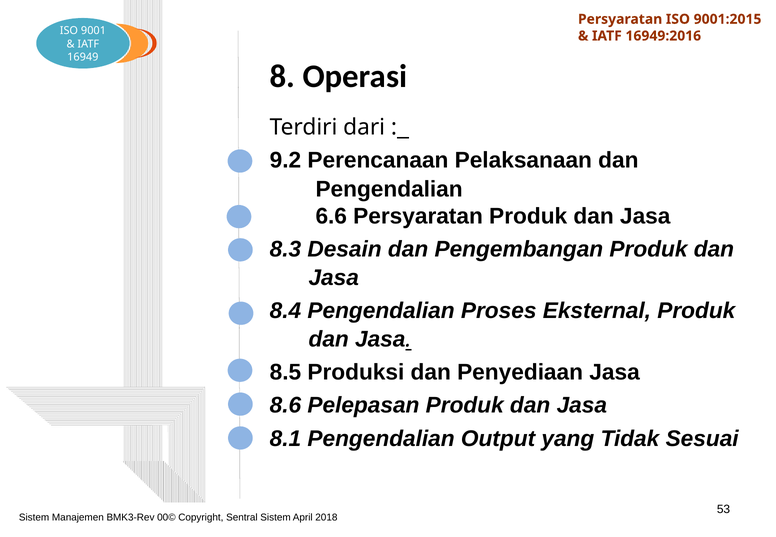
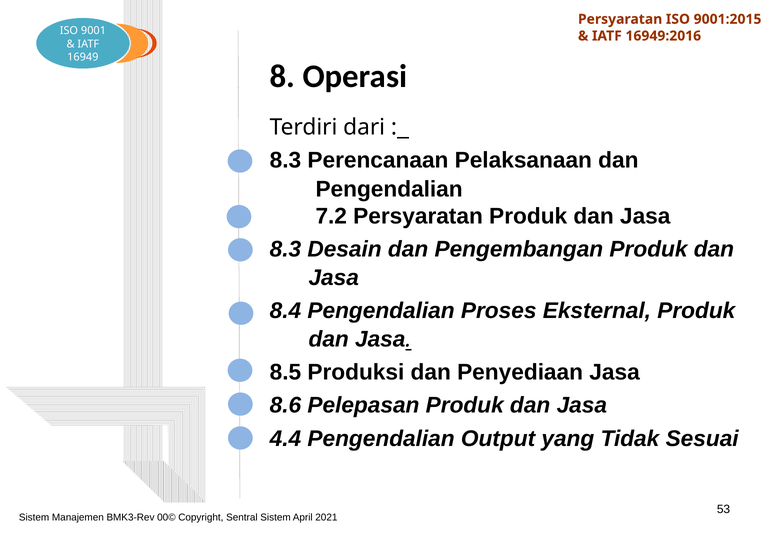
9.2 at (285, 161): 9.2 -> 8.3
6.6: 6.6 -> 7.2
8.1: 8.1 -> 4.4
2018: 2018 -> 2021
